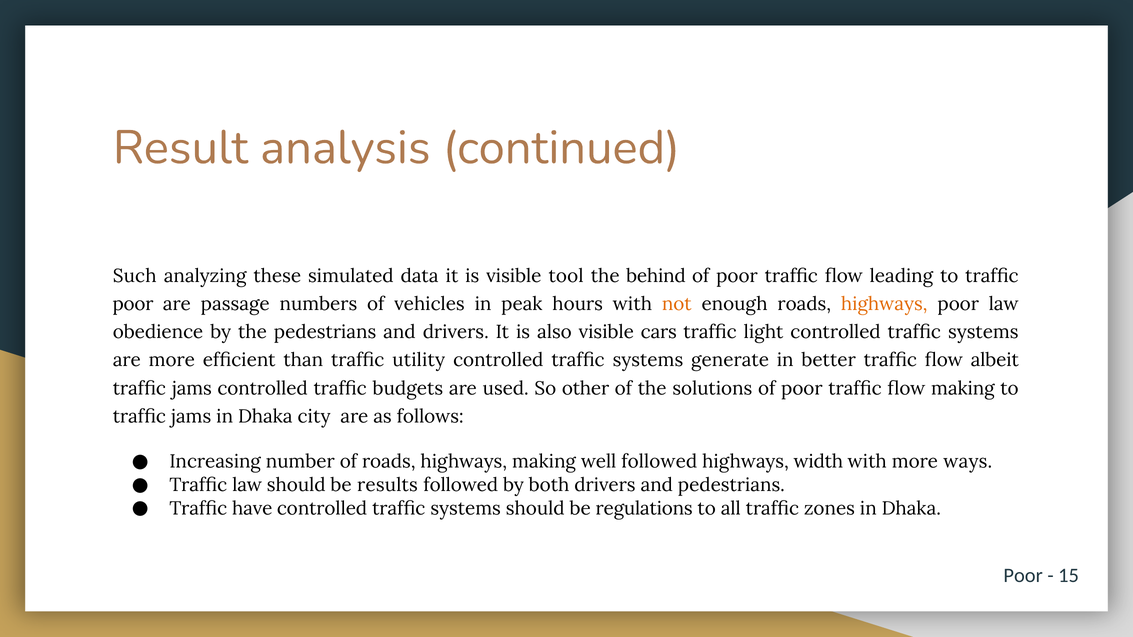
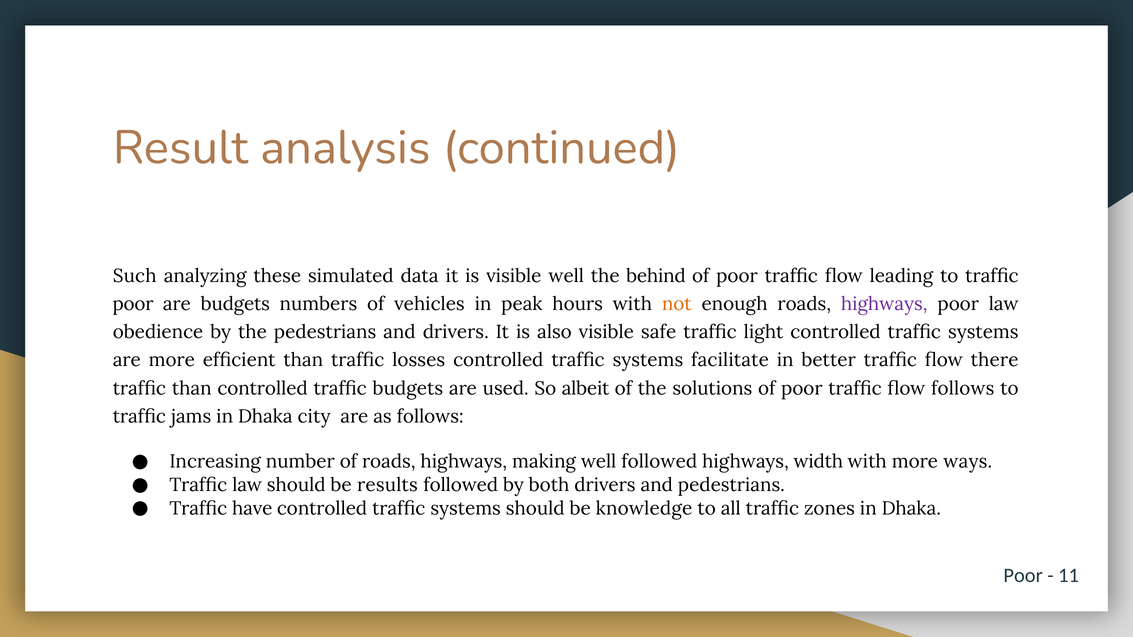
visible tool: tool -> well
are passage: passage -> budgets
highways at (884, 304) colour: orange -> purple
cars: cars -> safe
utility: utility -> losses
generate: generate -> facilitate
albeit: albeit -> there
jams at (192, 388): jams -> than
other: other -> albeit
flow making: making -> follows
regulations: regulations -> knowledge
15: 15 -> 11
